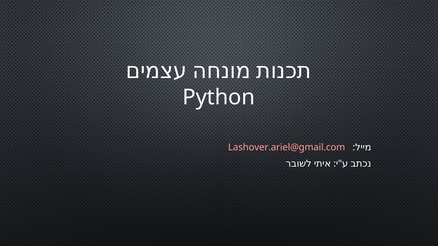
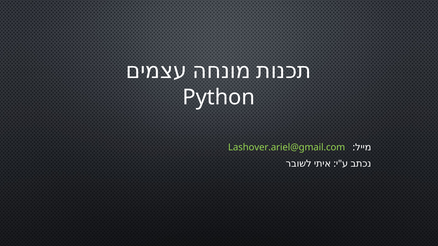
Lashover.ariel@gmail.com colour: pink -> light green
